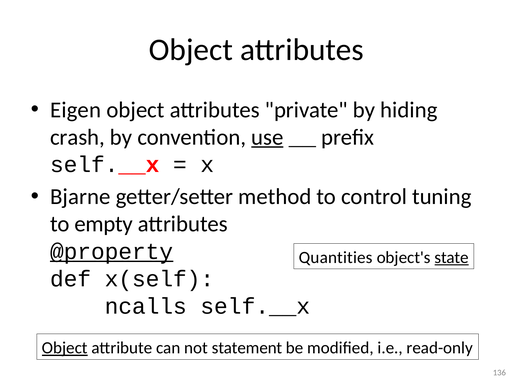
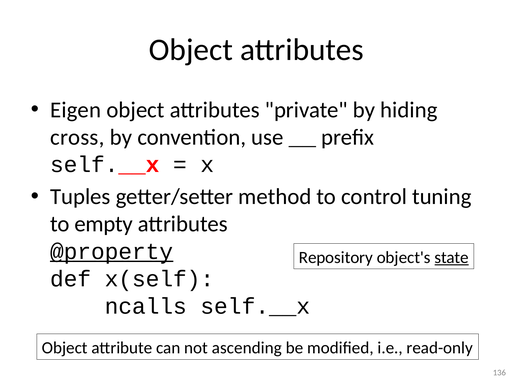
crash: crash -> cross
use underline: present -> none
Bjarne: Bjarne -> Tuples
Quantities: Quantities -> Repository
Object at (65, 348) underline: present -> none
statement: statement -> ascending
